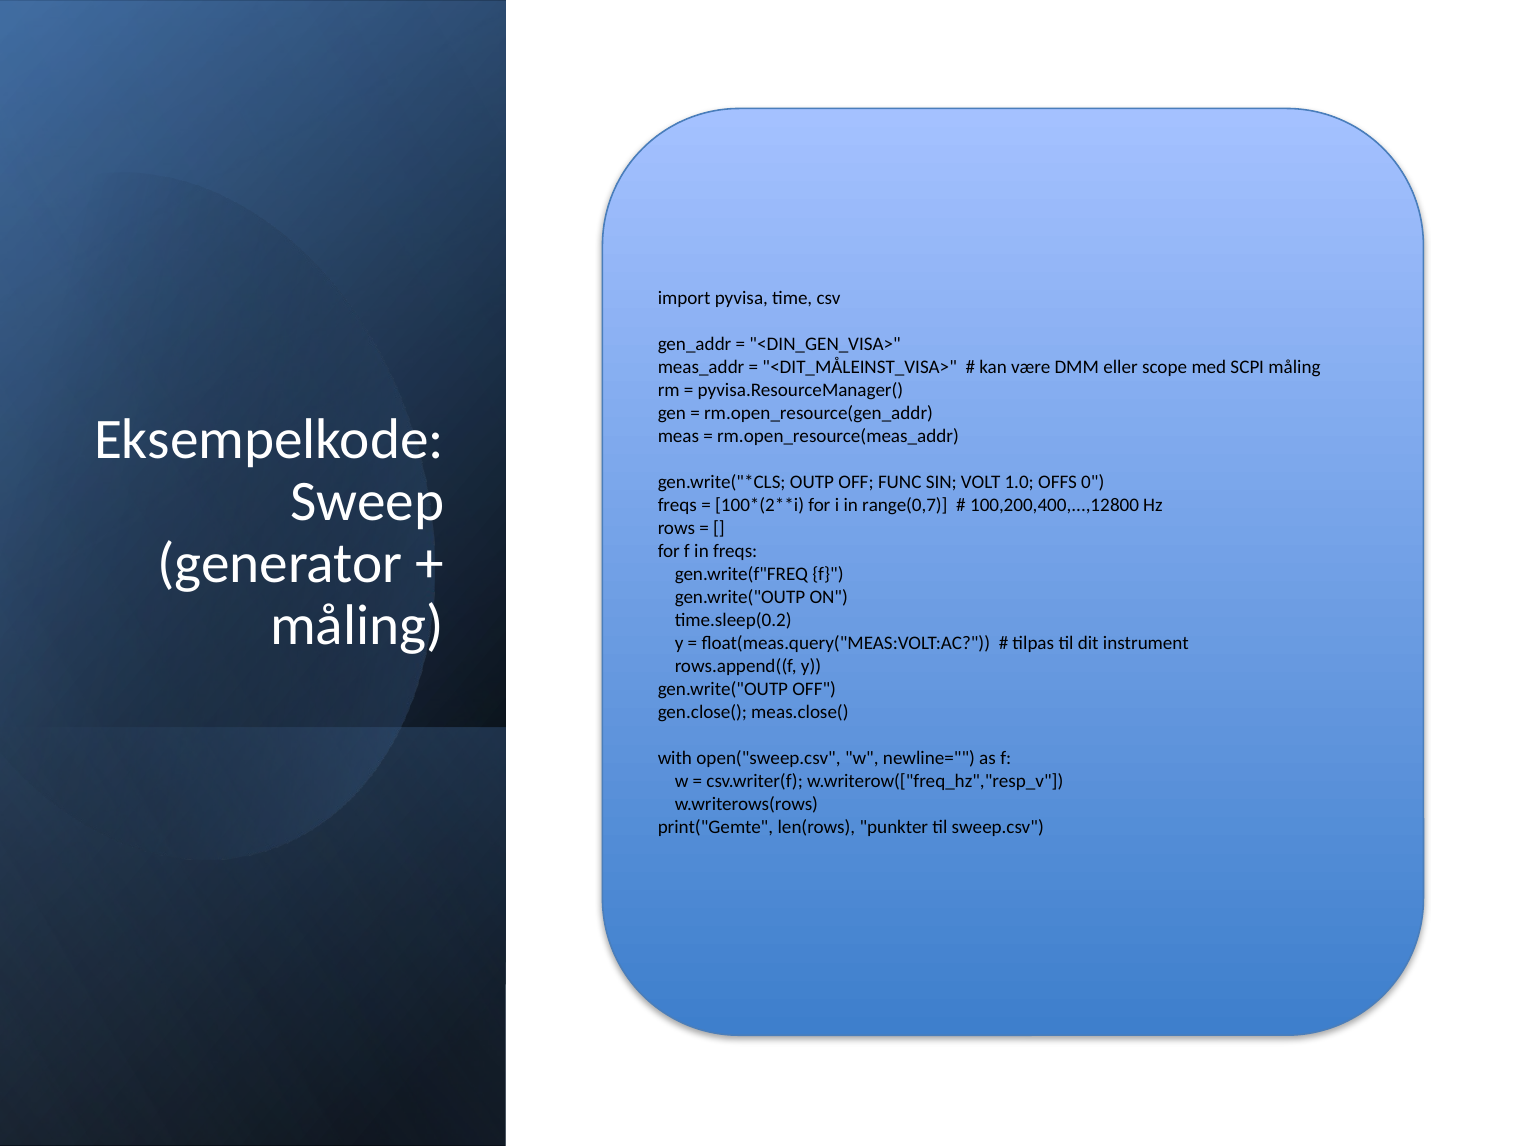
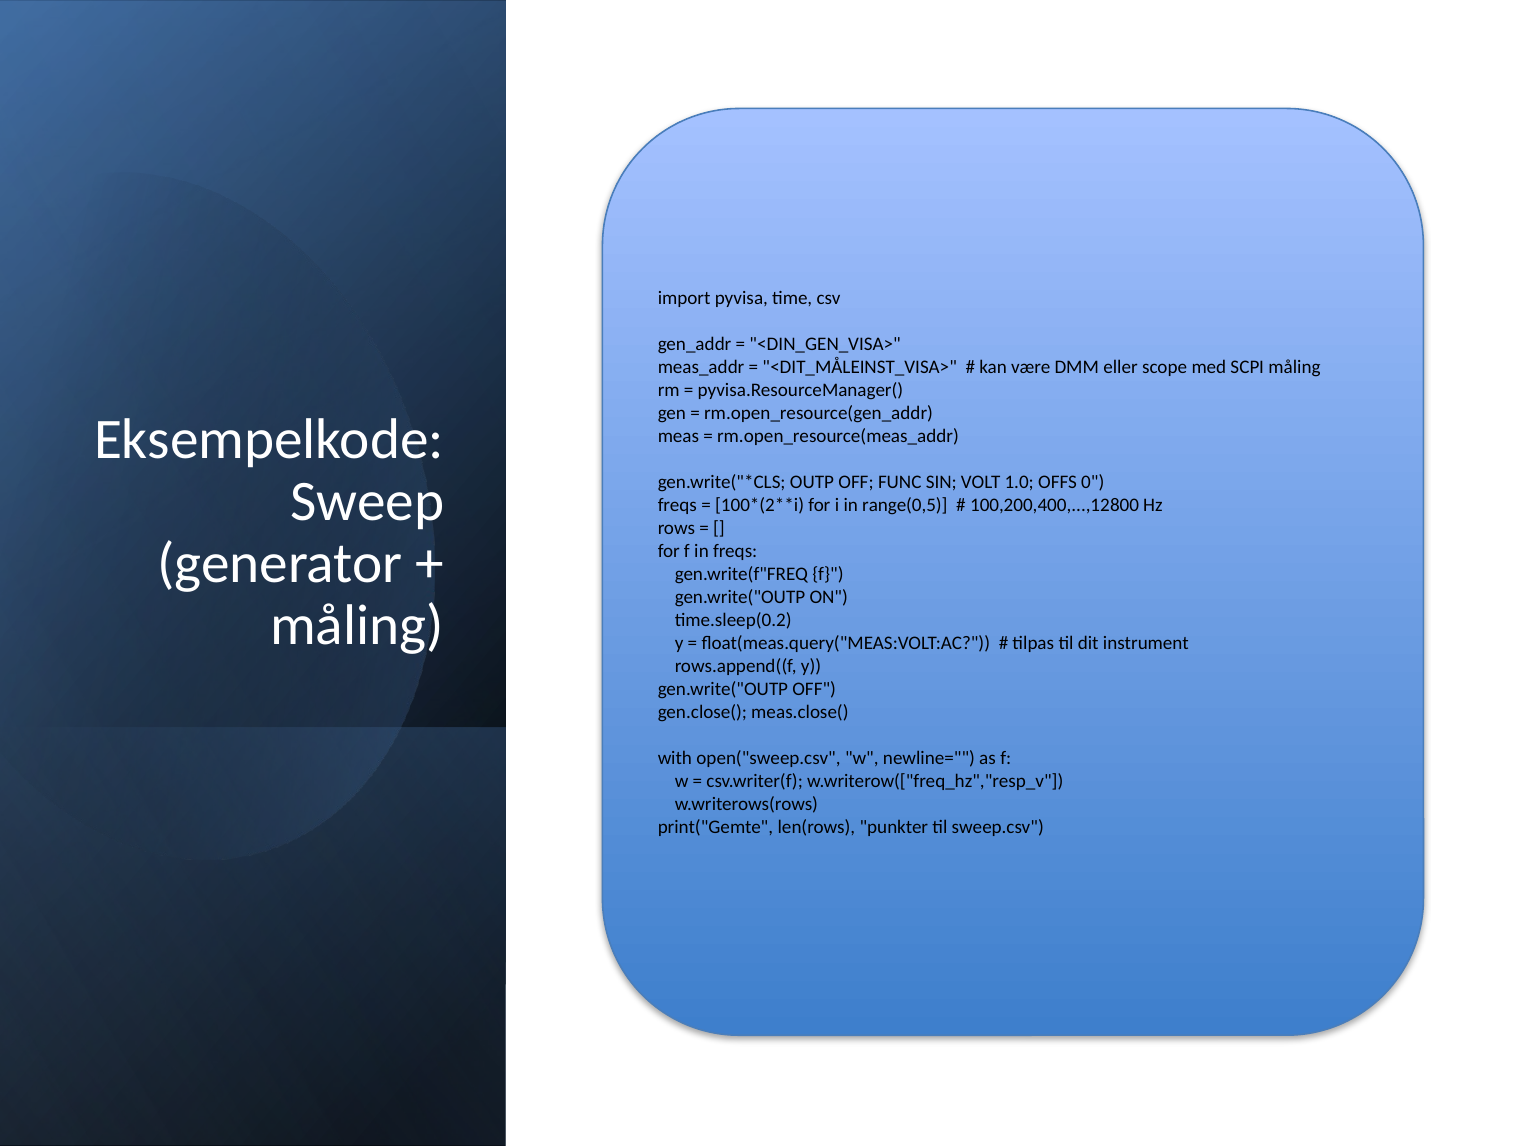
range(0,7: range(0,7 -> range(0,5
